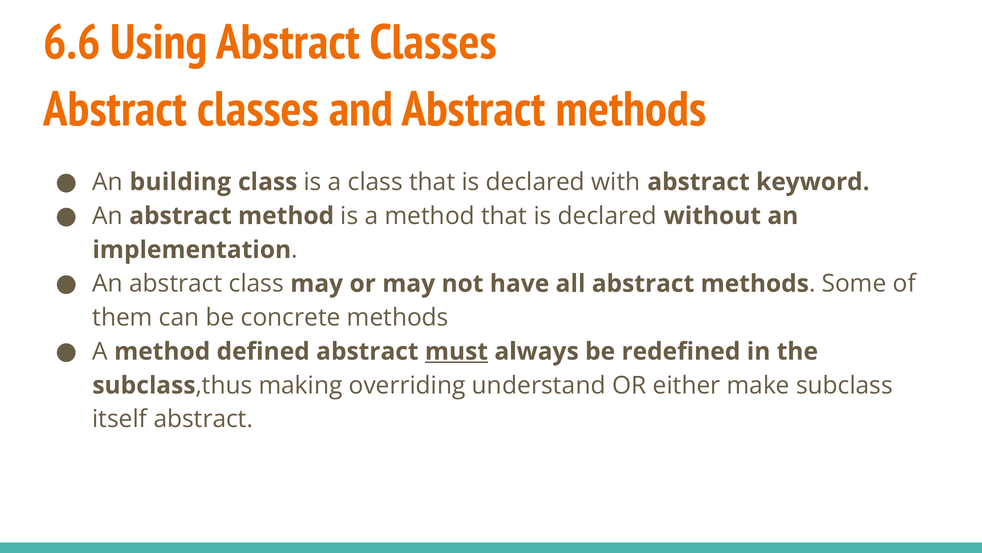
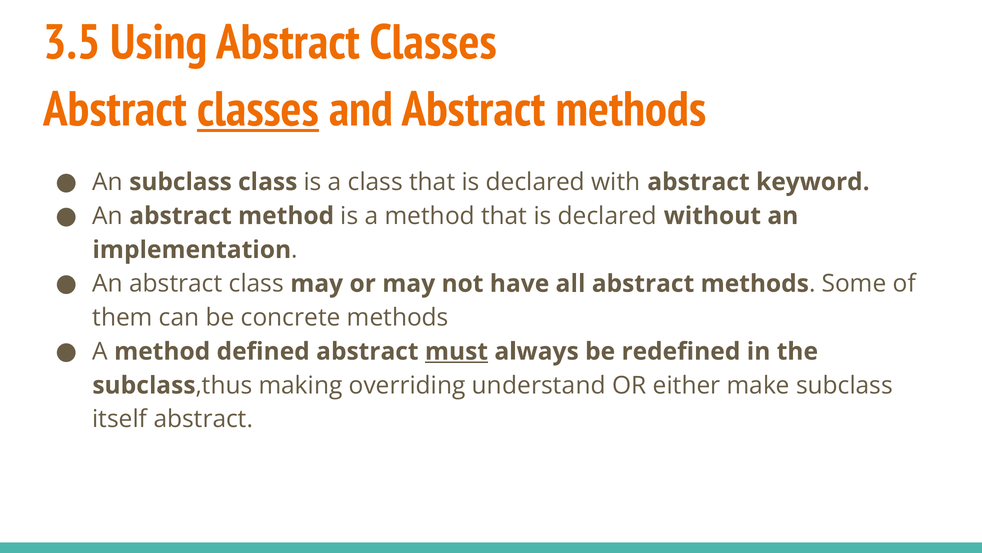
6.6: 6.6 -> 3.5
classes at (258, 109) underline: none -> present
An building: building -> subclass
